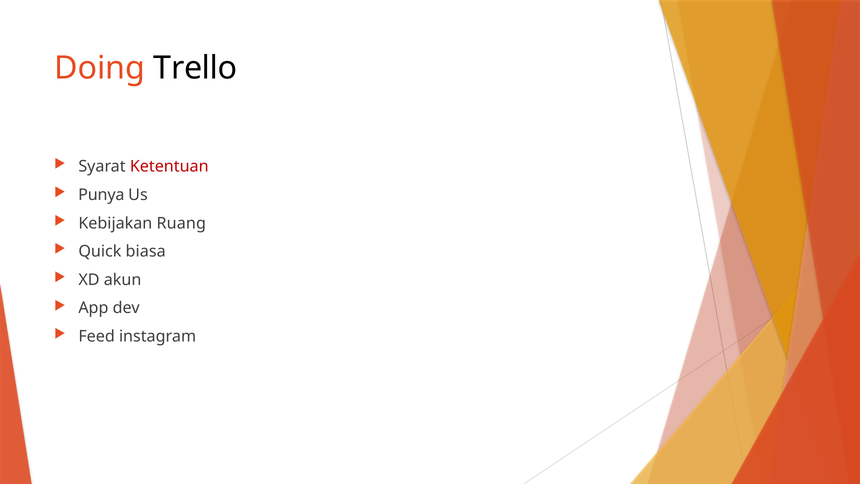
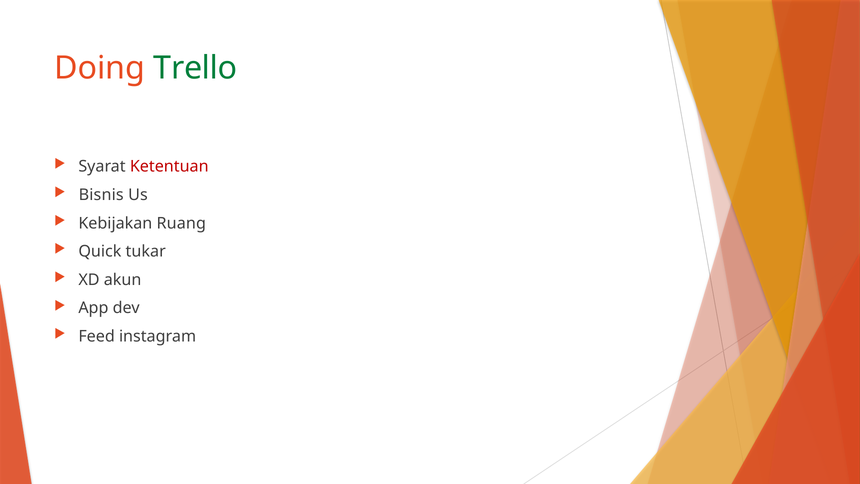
Trello colour: black -> green
Punya: Punya -> Bisnis
biasa: biasa -> tukar
